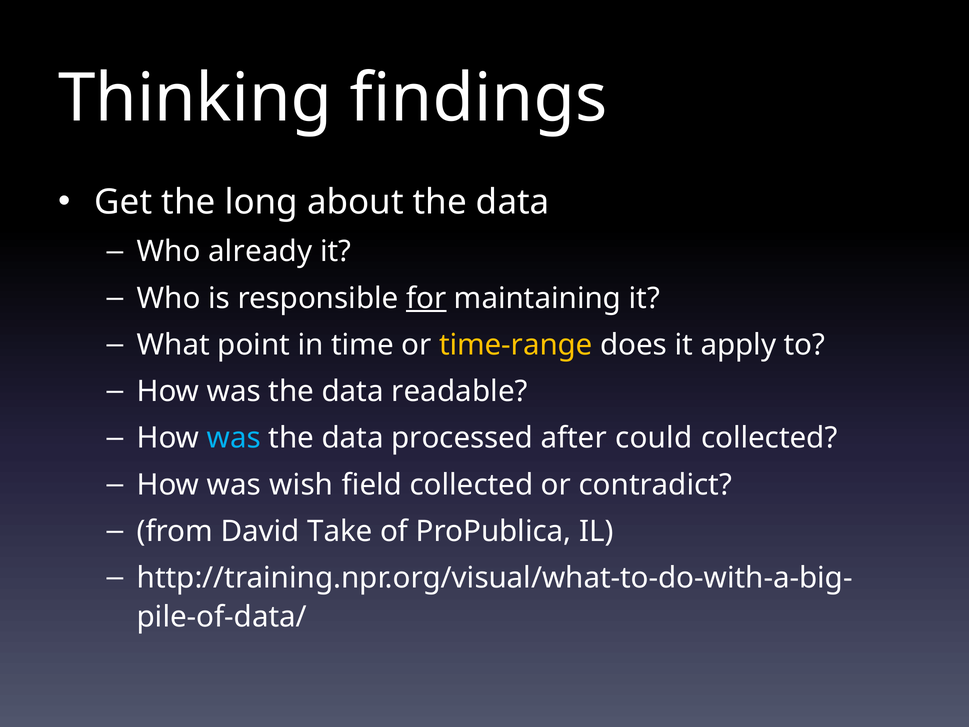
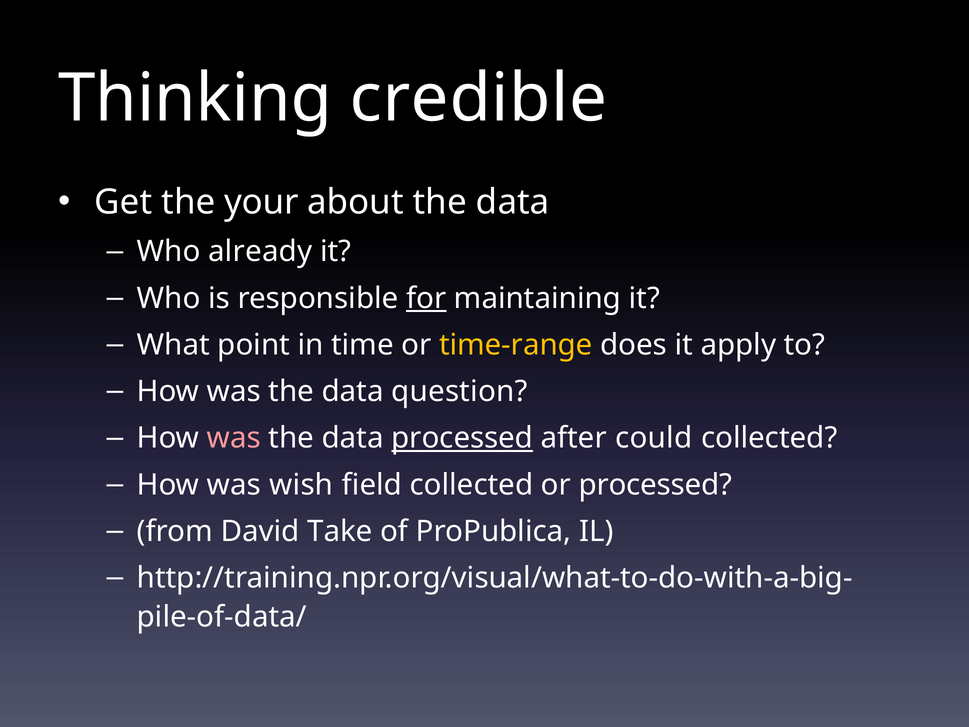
findings: findings -> credible
long: long -> your
readable: readable -> question
was at (234, 438) colour: light blue -> pink
processed at (462, 438) underline: none -> present
or contradict: contradict -> processed
